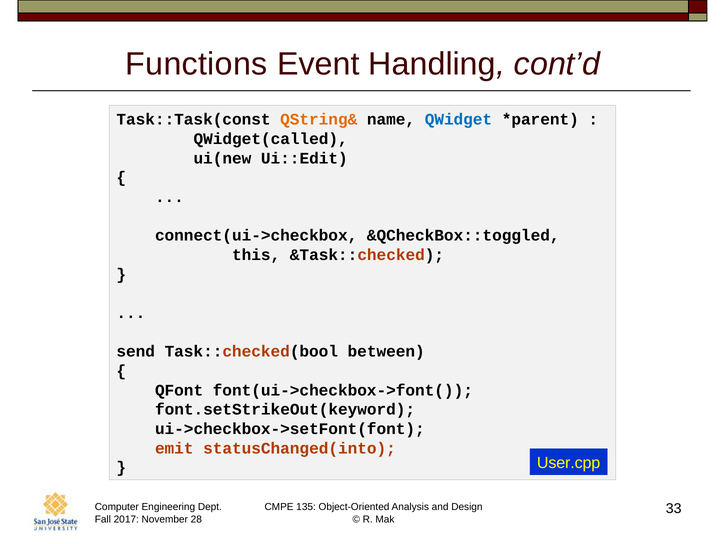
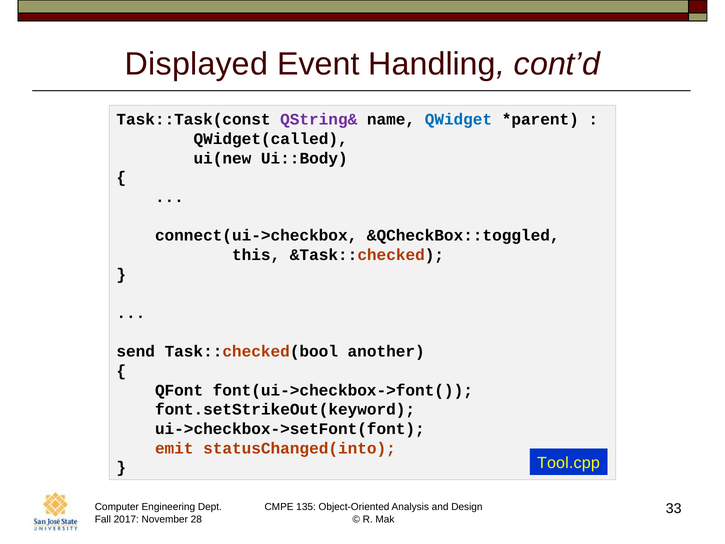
Functions: Functions -> Displayed
QString& colour: orange -> purple
Ui::Edit: Ui::Edit -> Ui::Body
between: between -> another
User.cpp: User.cpp -> Tool.cpp
